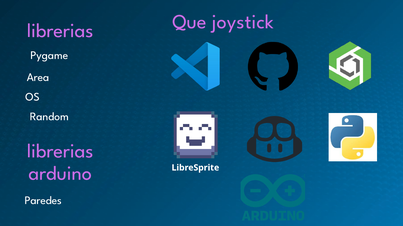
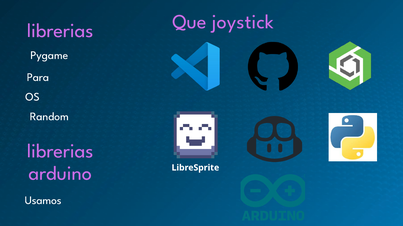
Area: Area -> Para
Paredes: Paredes -> Usamos
